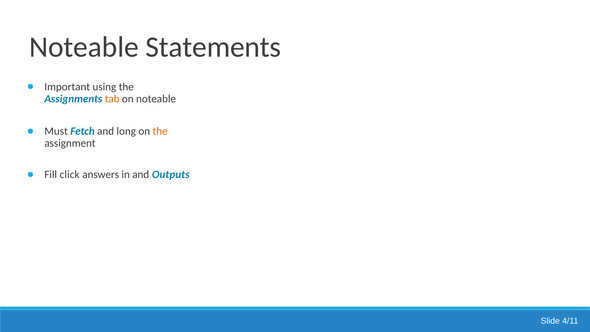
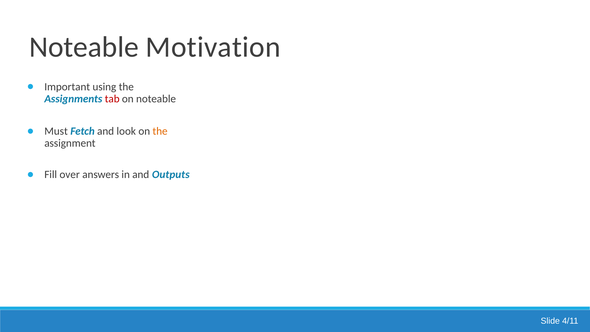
Statements: Statements -> Motivation
tab colour: orange -> red
long: long -> look
click: click -> over
